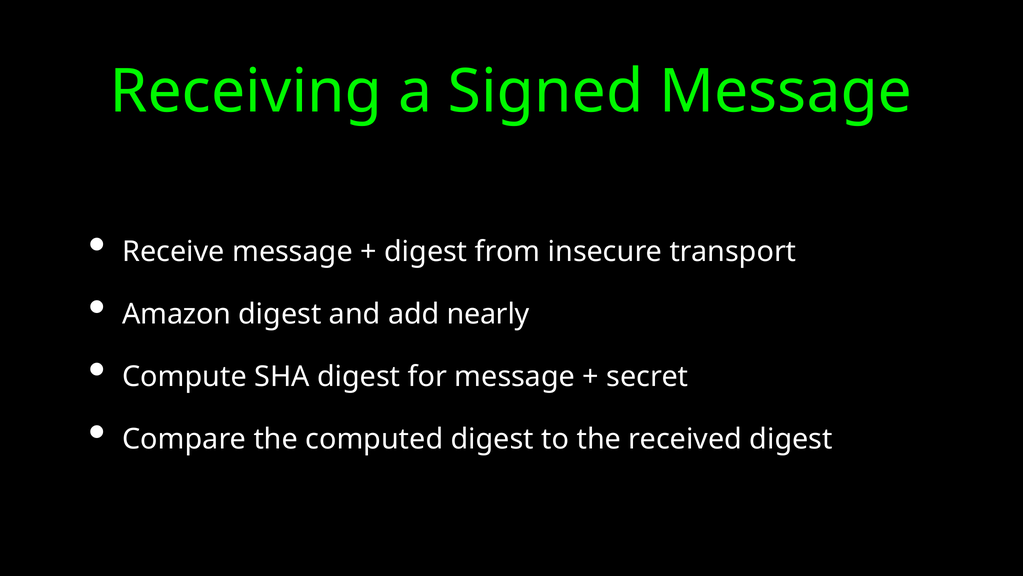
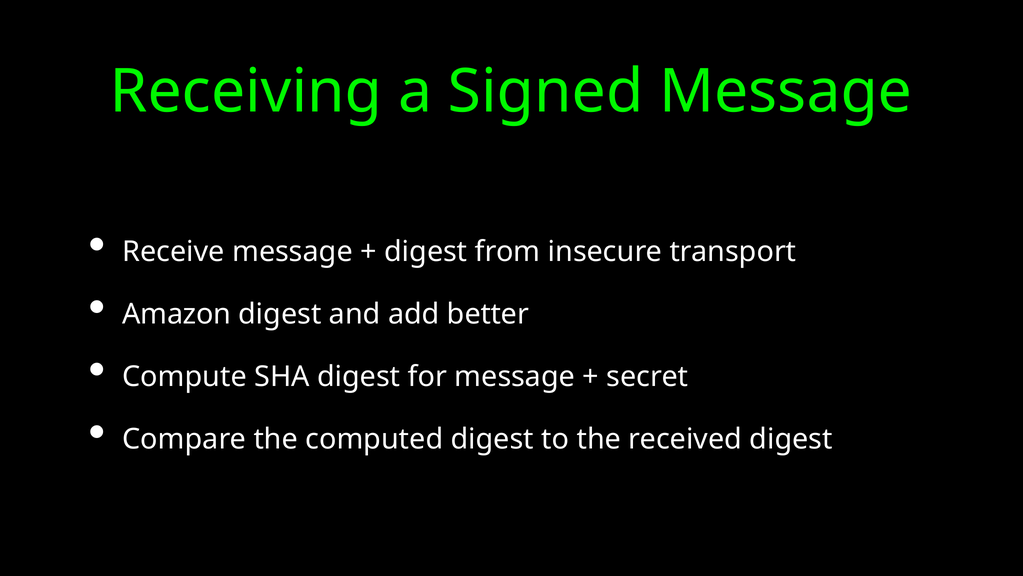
nearly: nearly -> better
